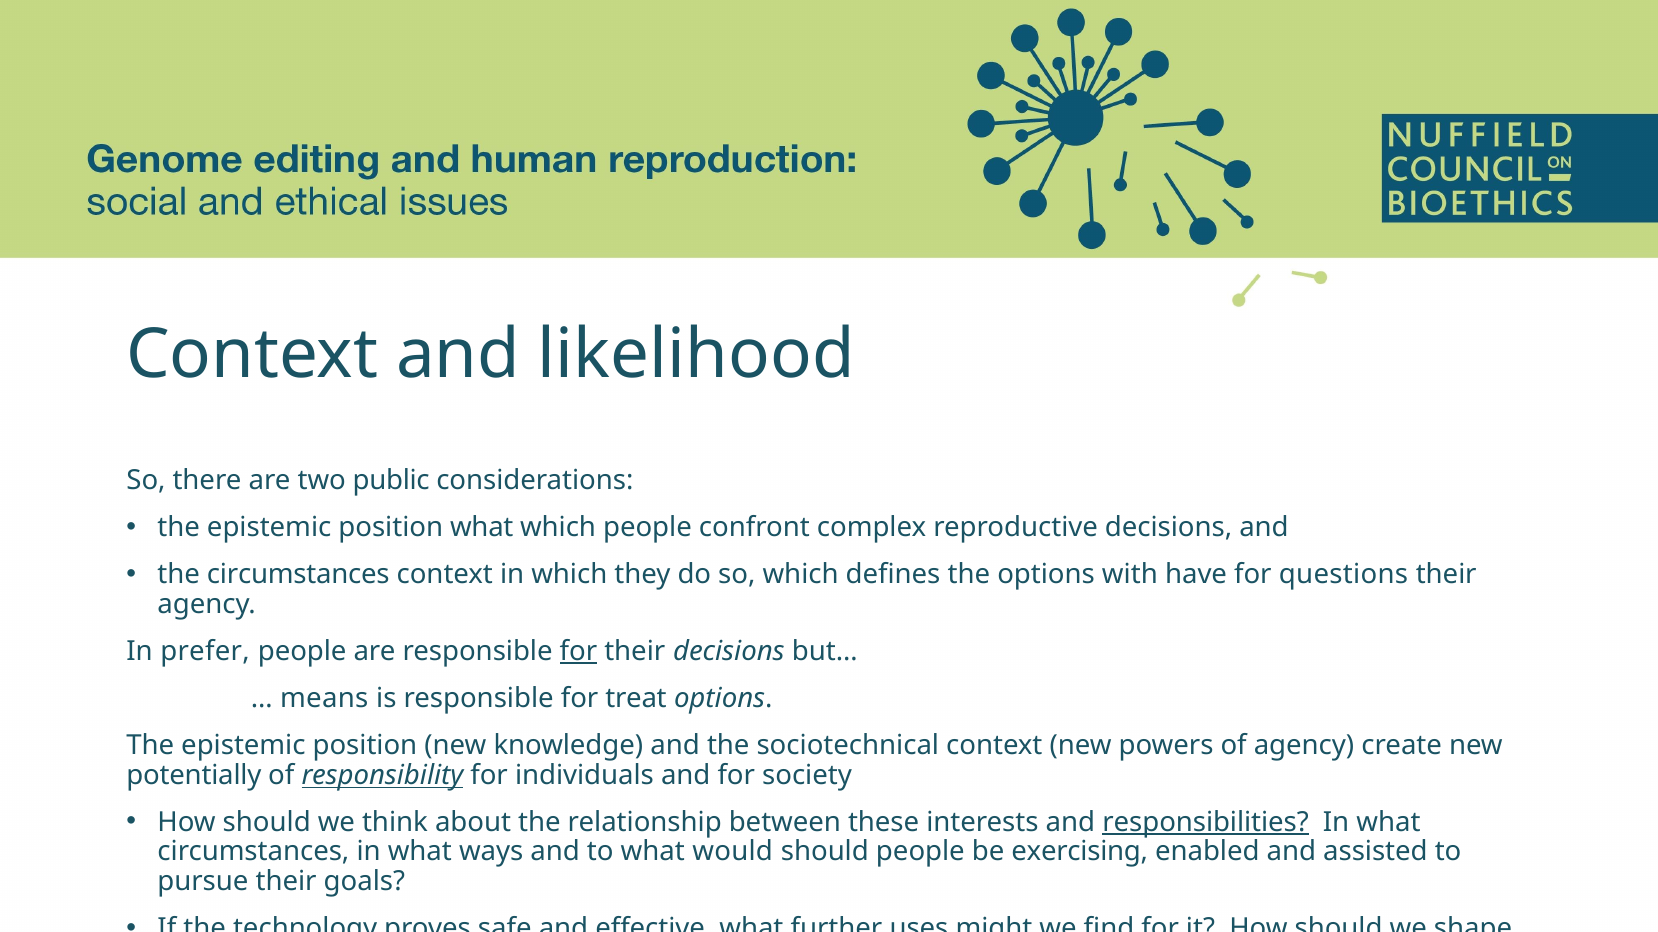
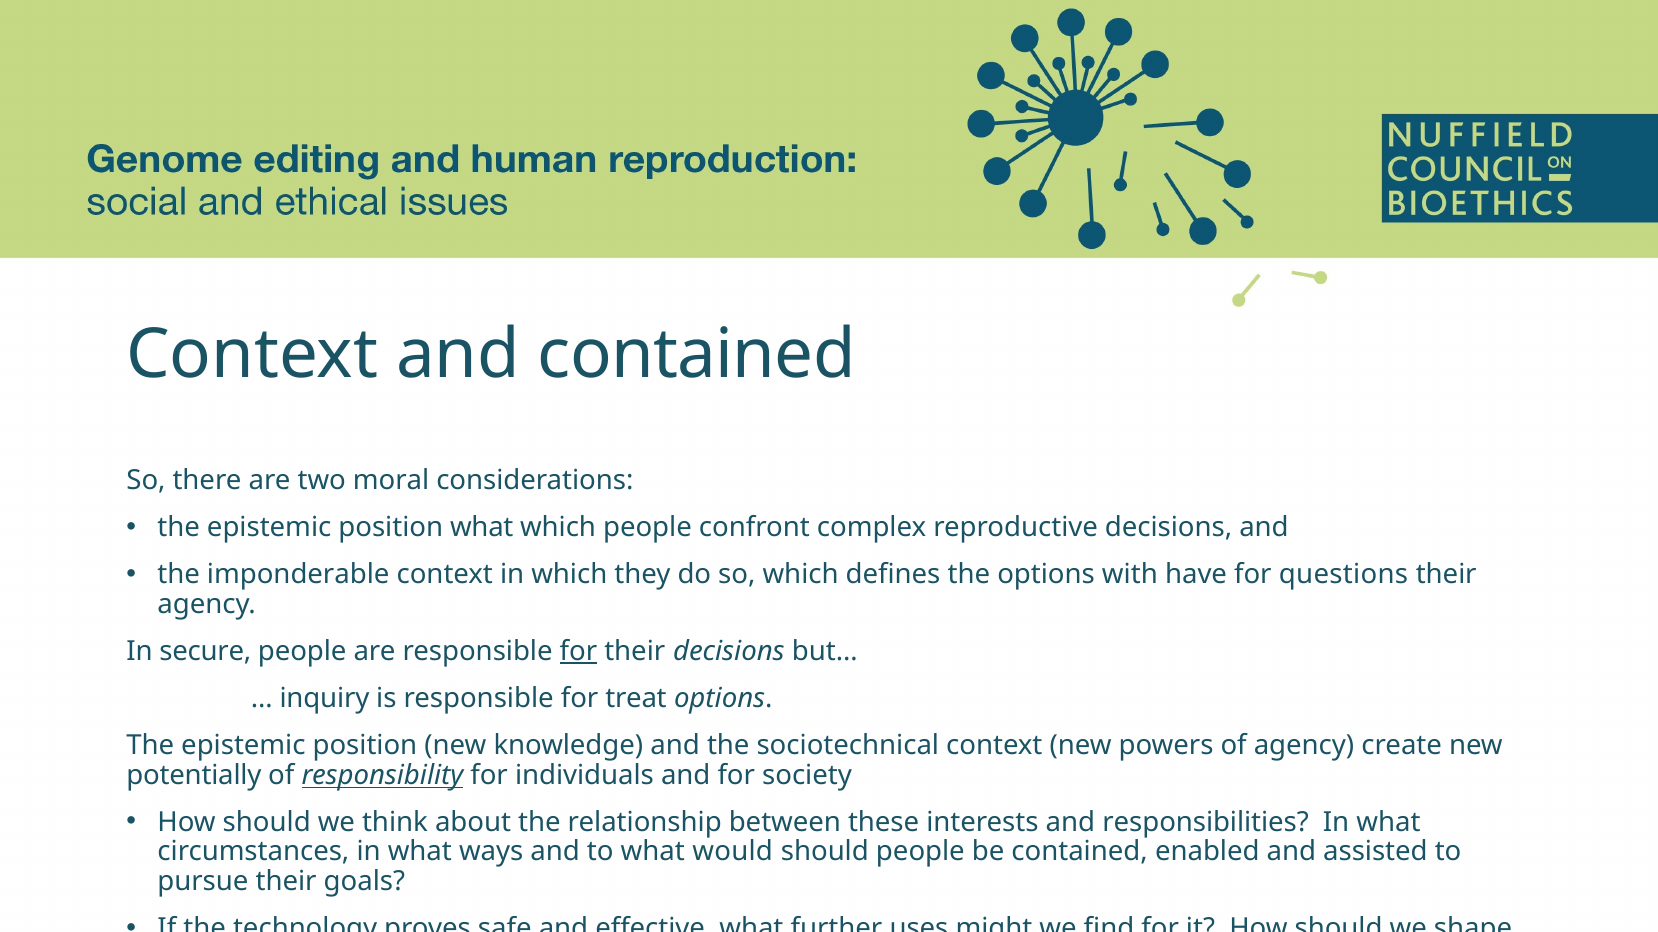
and likelihood: likelihood -> contained
public: public -> moral
the circumstances: circumstances -> imponderable
In prefer: prefer -> secure
means: means -> inquiry
responsibilities underline: present -> none
be exercising: exercising -> contained
